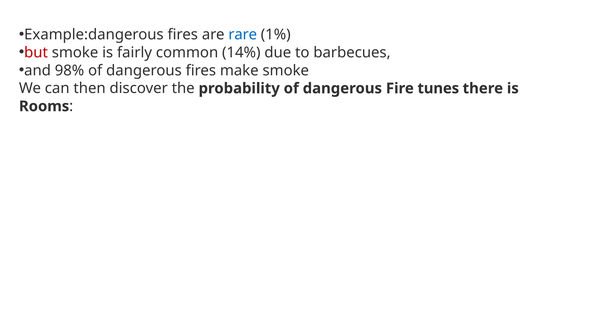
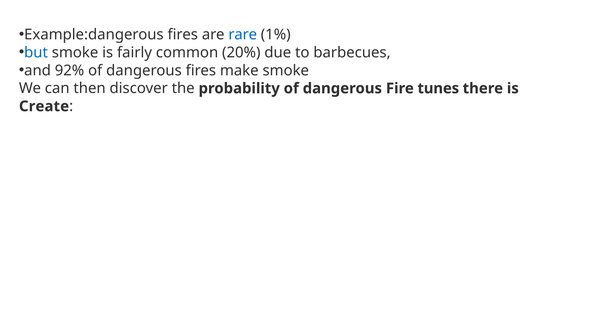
but colour: red -> blue
14%: 14% -> 20%
98%: 98% -> 92%
Rooms: Rooms -> Create
